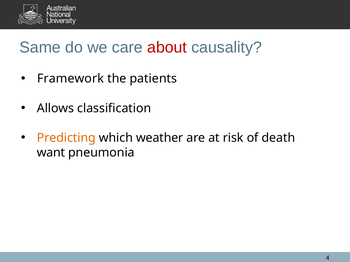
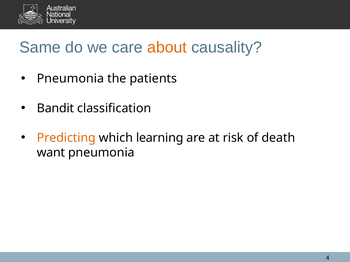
about colour: red -> orange
Framework at (70, 79): Framework -> Pneumonia
Allows: Allows -> Bandit
weather: weather -> learning
